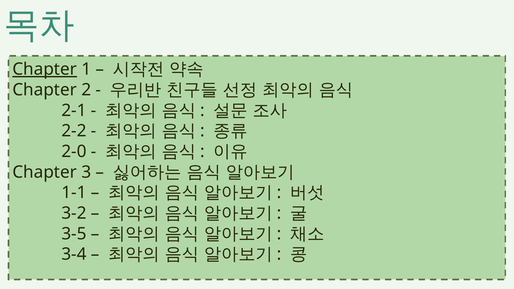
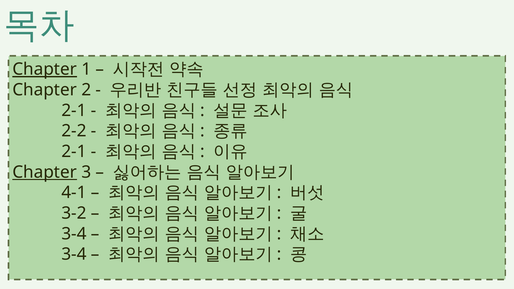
2-0 at (74, 152): 2-0 -> 2-1
Chapter at (45, 172) underline: none -> present
1-1: 1-1 -> 4-1
3-5 at (74, 234): 3-5 -> 3-4
